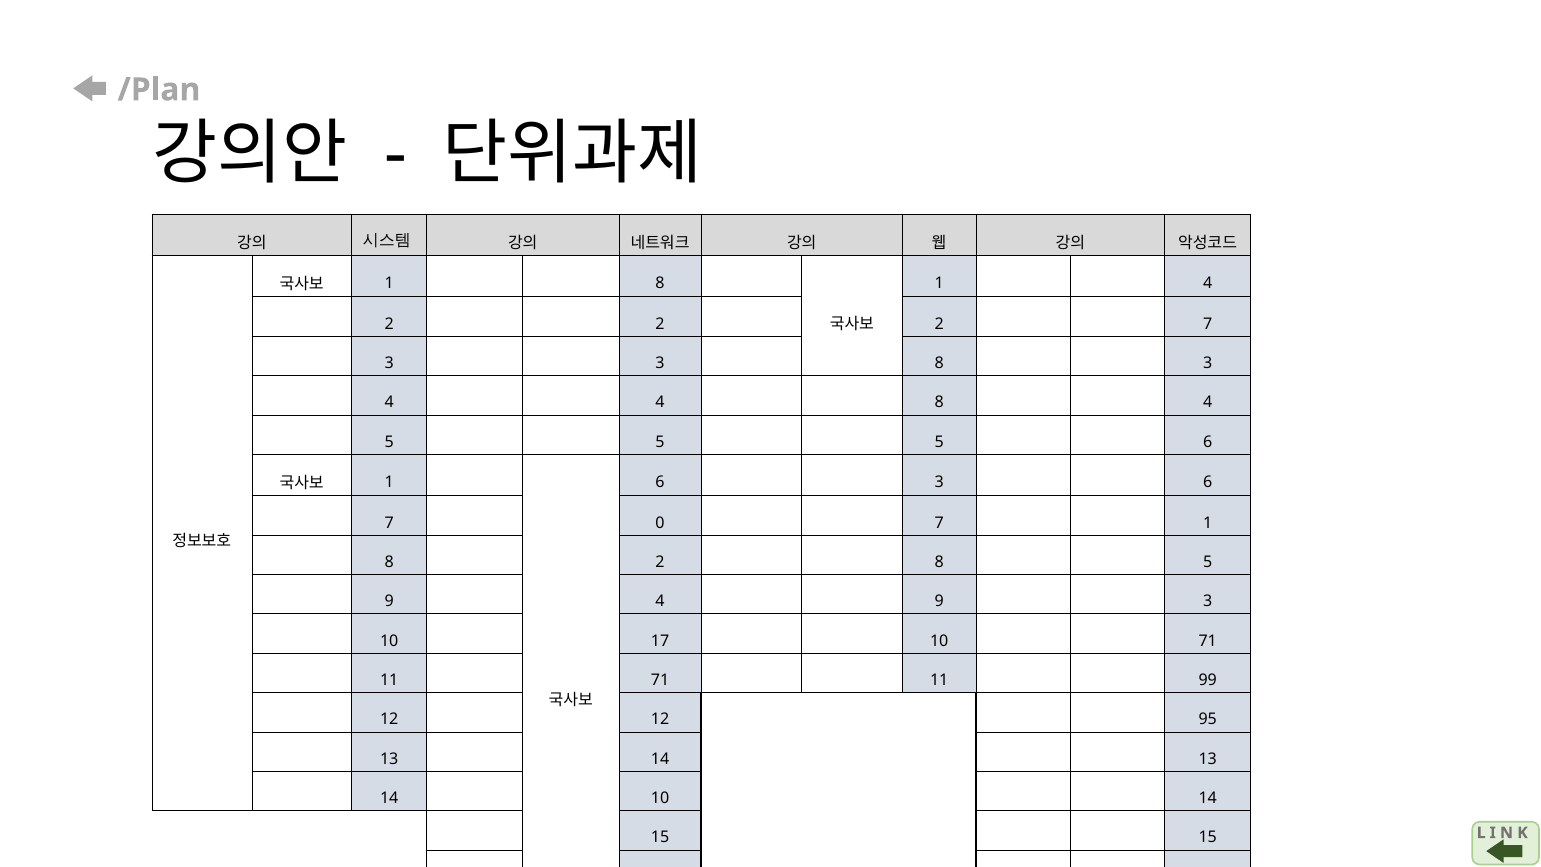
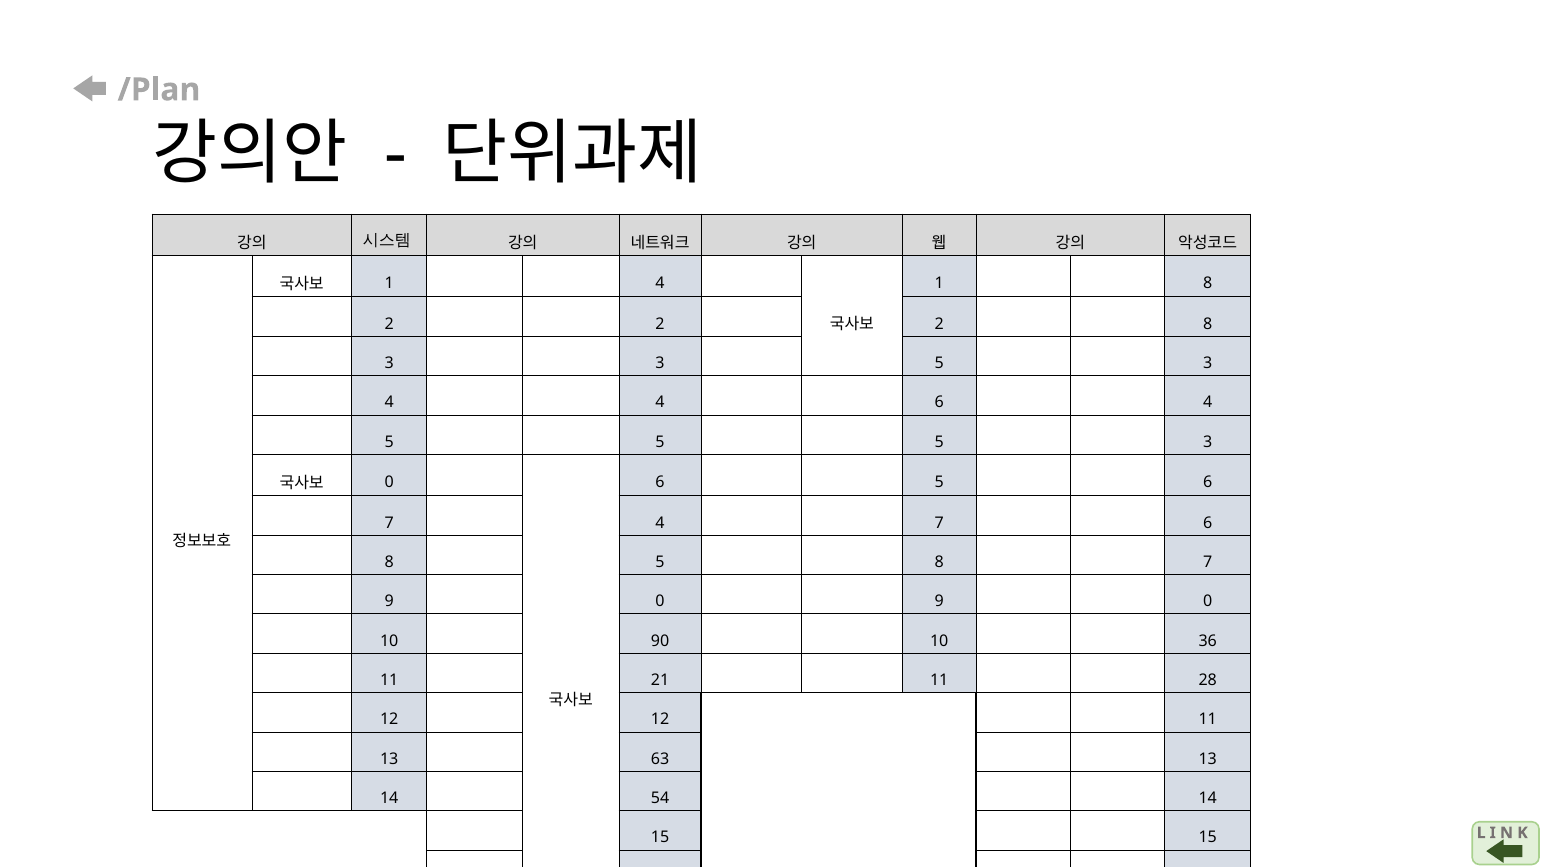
8 at (660, 283): 8 -> 4
1 4: 4 -> 8
2 7: 7 -> 8
3 8: 8 -> 5
4 8: 8 -> 6
5 5 6: 6 -> 3
1 at (389, 482): 1 -> 0
6 3: 3 -> 5
7 0: 0 -> 4
7 1: 1 -> 6
8 2: 2 -> 5
8 5: 5 -> 7
4 at (660, 601): 4 -> 0
3 at (1208, 601): 3 -> 0
10 17: 17 -> 90
10 71: 71 -> 36
11 71: 71 -> 21
99: 99 -> 28
12 95: 95 -> 11
14 at (660, 759): 14 -> 63
14 10: 10 -> 54
